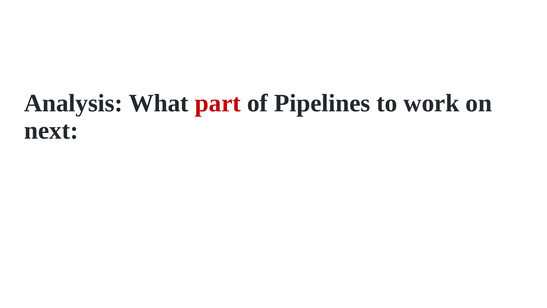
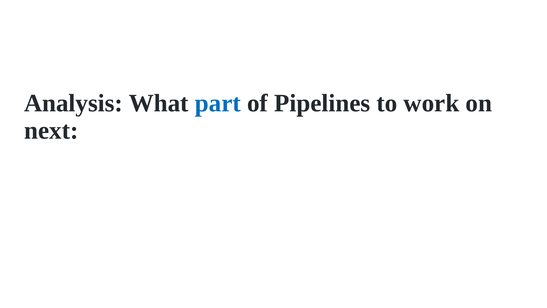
part colour: red -> blue
